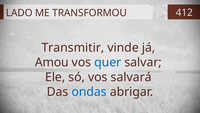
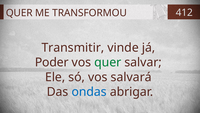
LADO at (19, 13): LADO -> QUER
Amou: Amou -> Poder
quer at (108, 62) colour: blue -> green
